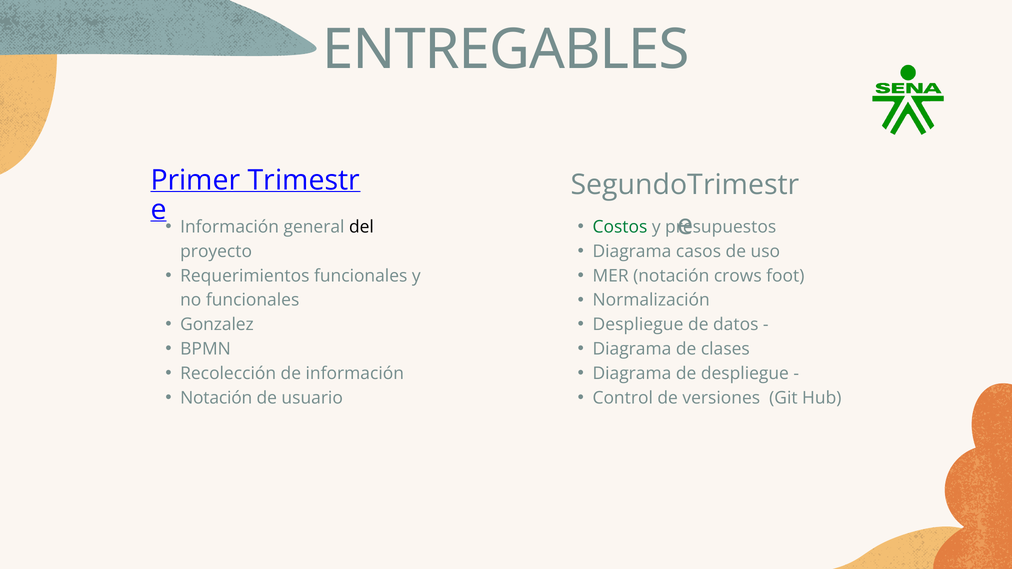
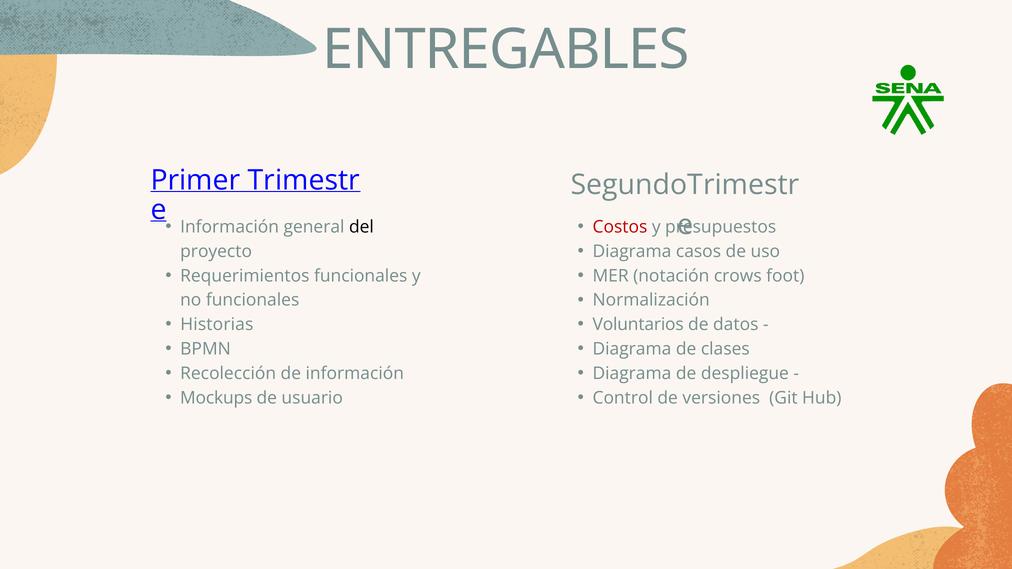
Costos colour: green -> red
Gonzalez: Gonzalez -> Historias
Despliegue at (638, 325): Despliegue -> Voluntarios
Notación at (216, 398): Notación -> Mockups
